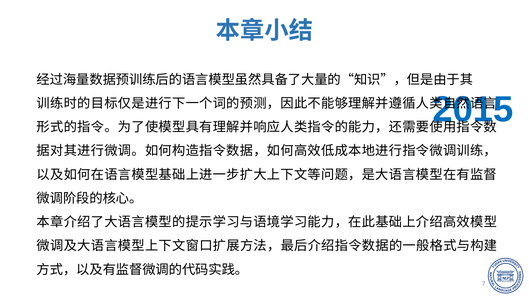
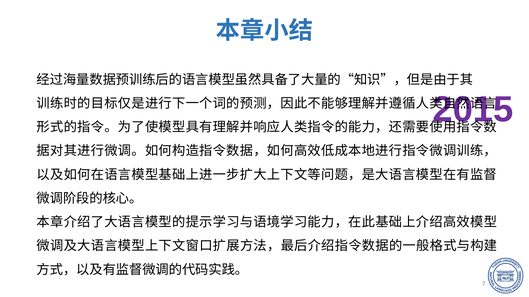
2015 colour: blue -> purple
